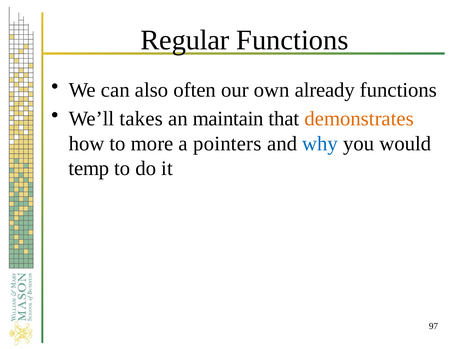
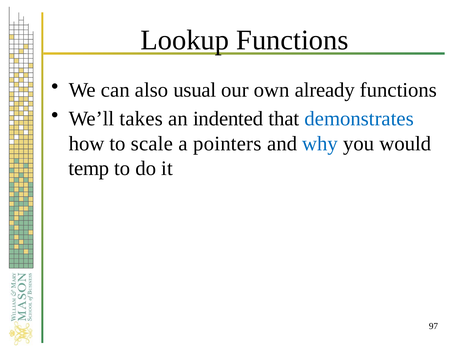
Regular: Regular -> Lookup
often: often -> usual
maintain: maintain -> indented
demonstrates colour: orange -> blue
more: more -> scale
